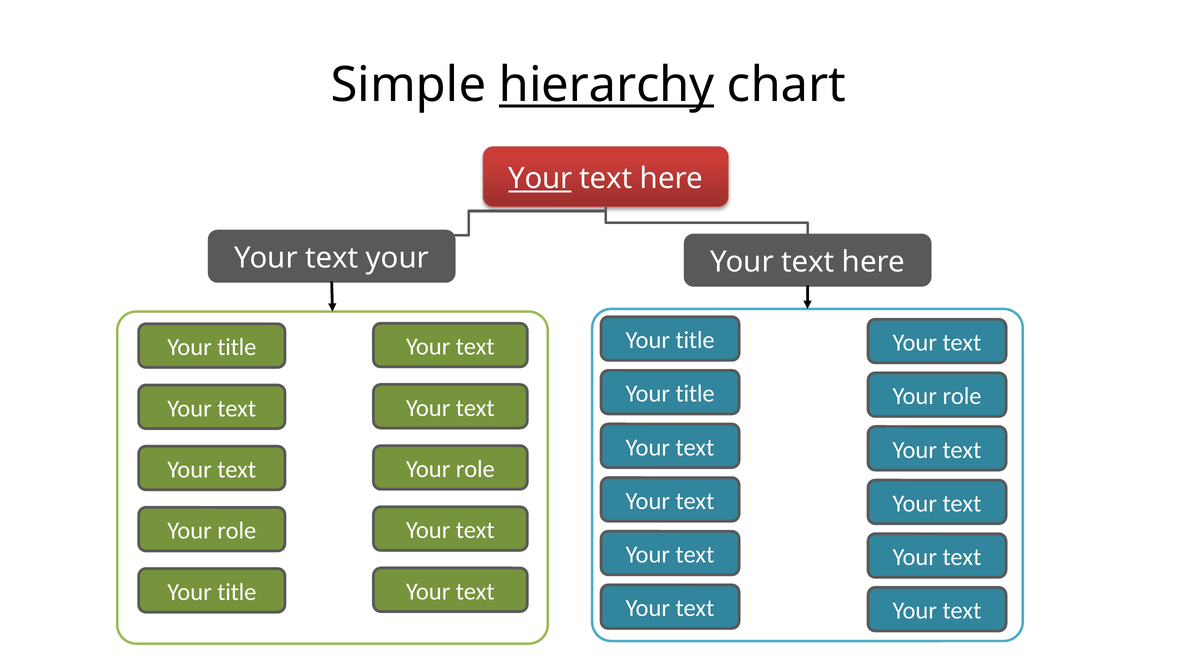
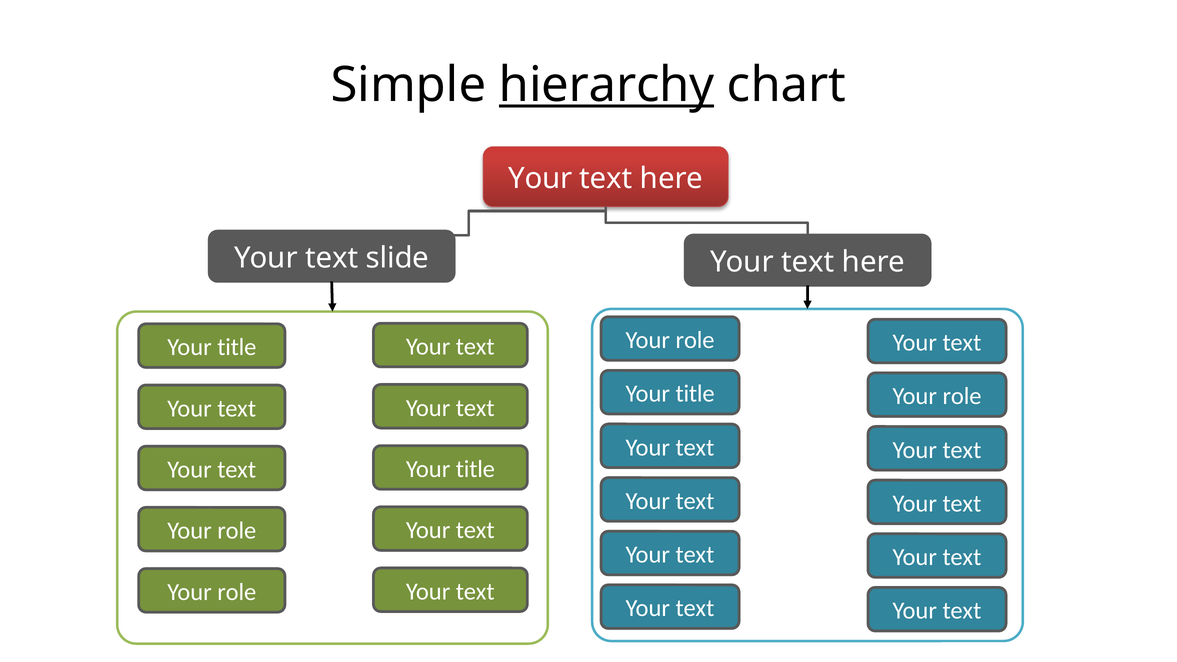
Your at (540, 179) underline: present -> none
your at (397, 258): your -> slide
title at (695, 340): title -> role
role at (475, 469): role -> title
title at (237, 592): title -> role
